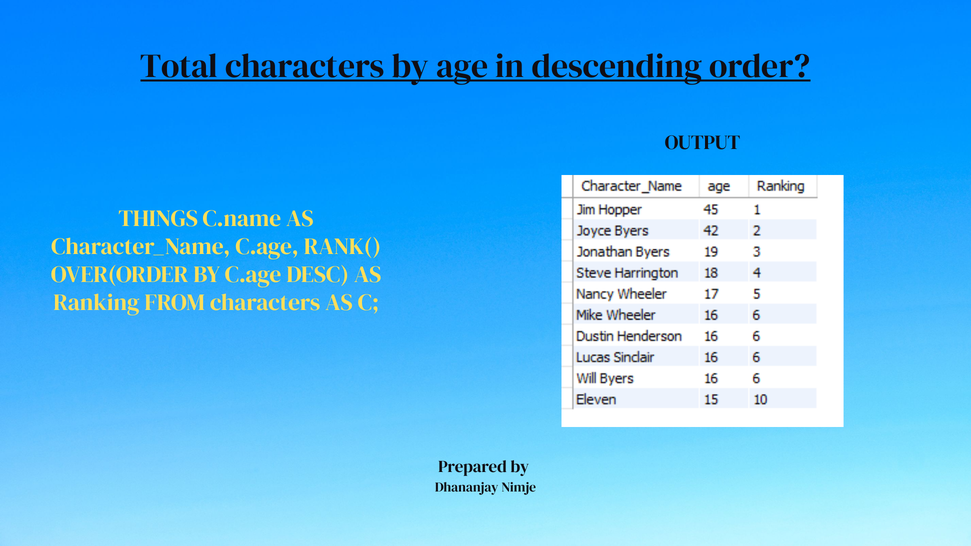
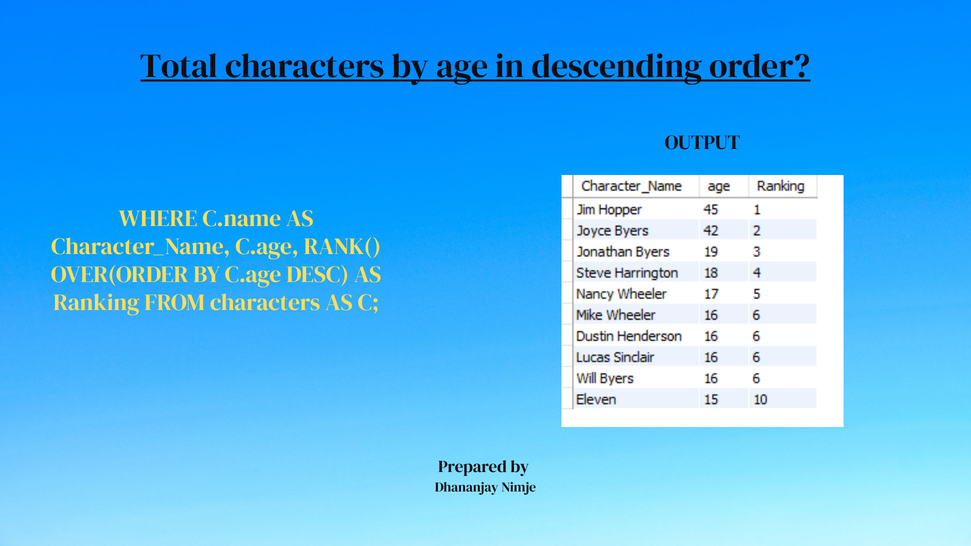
THINGS: THINGS -> WHERE
